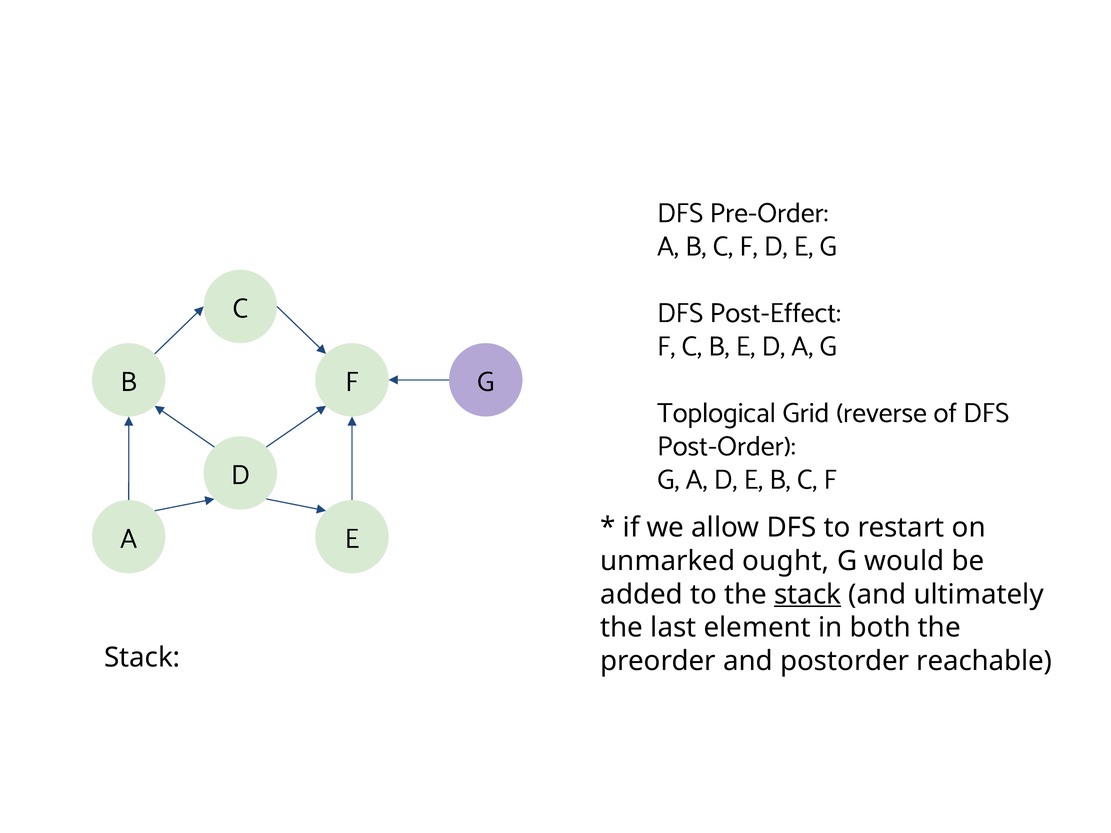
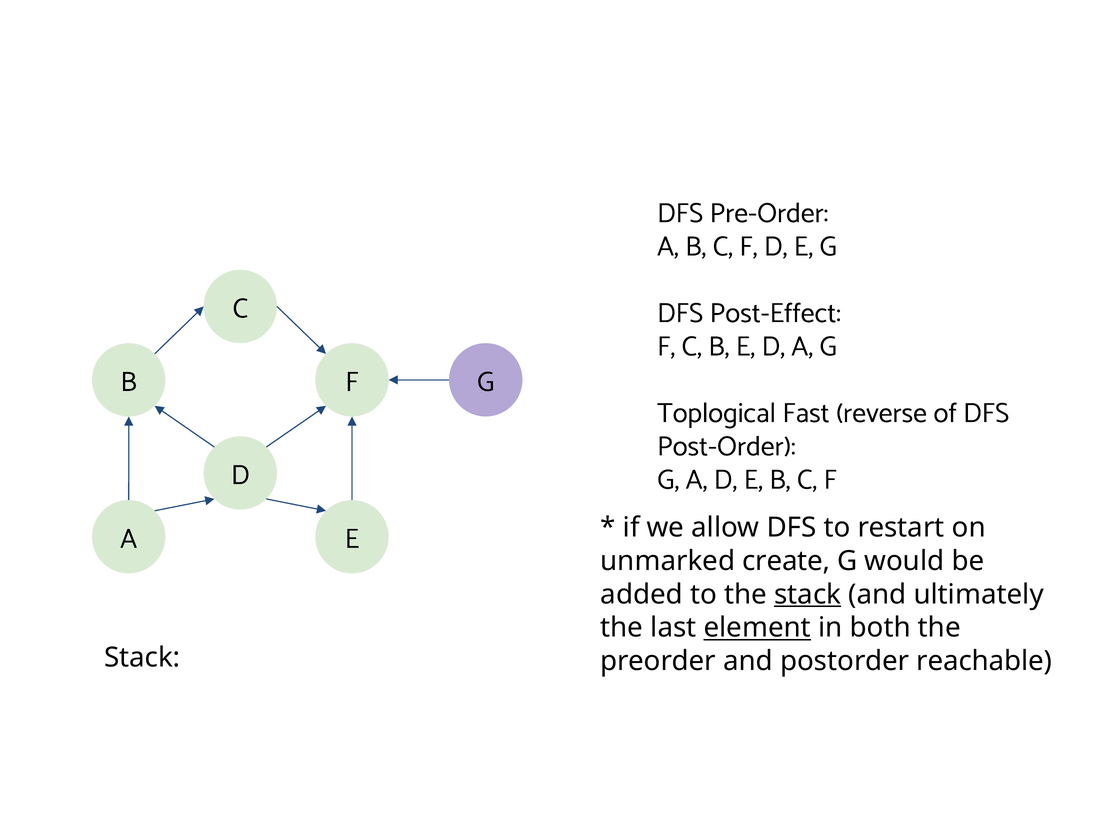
Grid: Grid -> Fast
ought: ought -> create
element underline: none -> present
